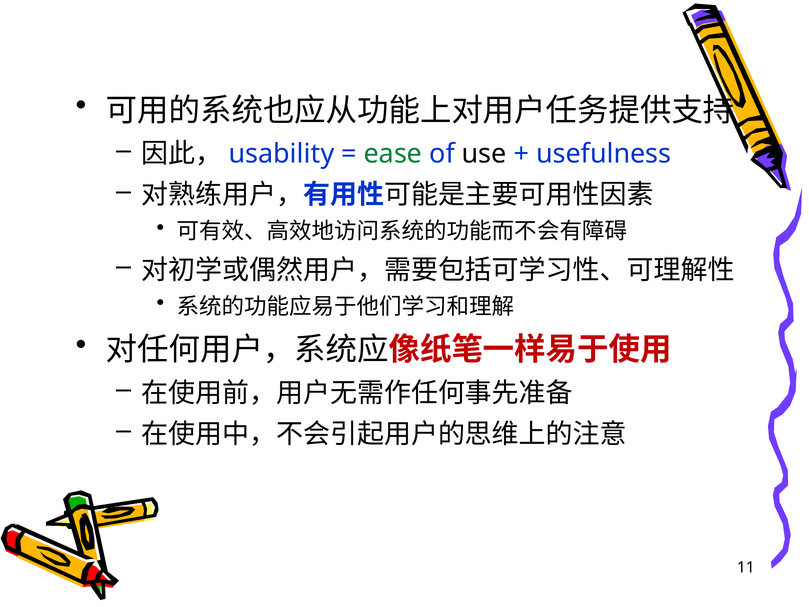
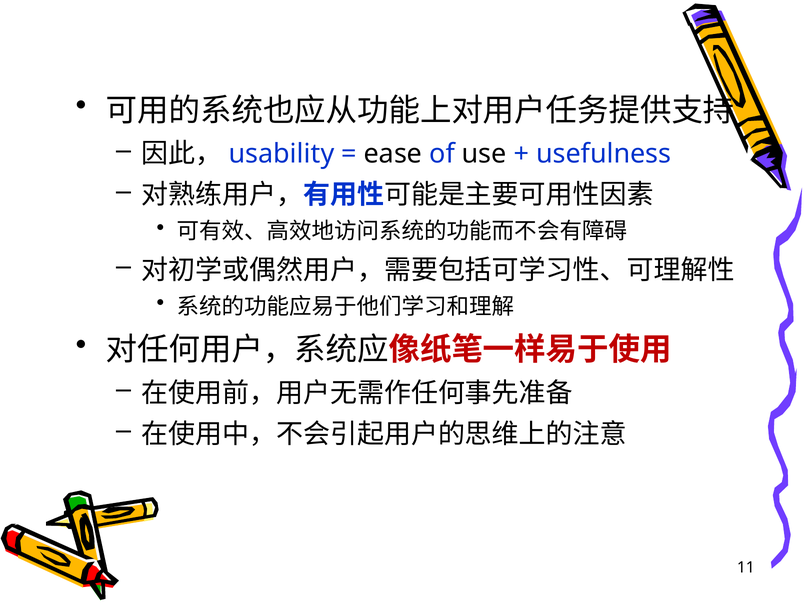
ease colour: green -> black
